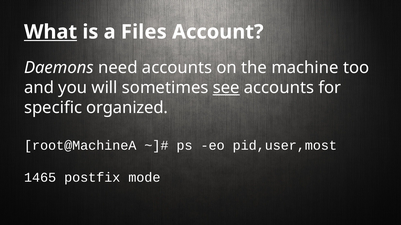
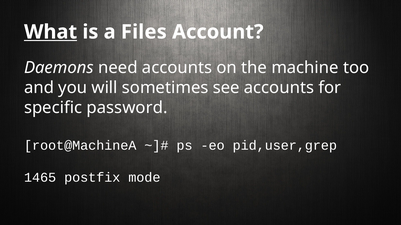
see underline: present -> none
organized: organized -> password
pid,user,most: pid,user,most -> pid,user,grep
